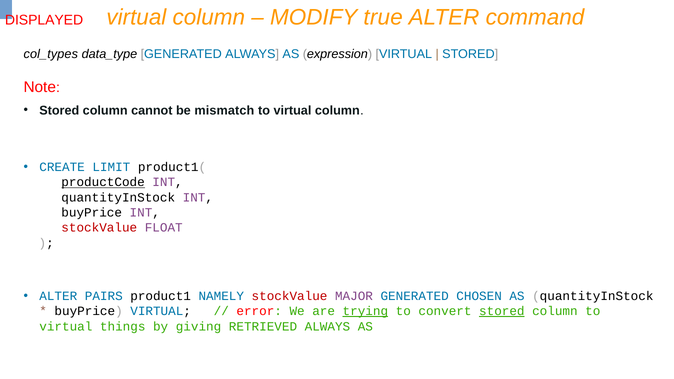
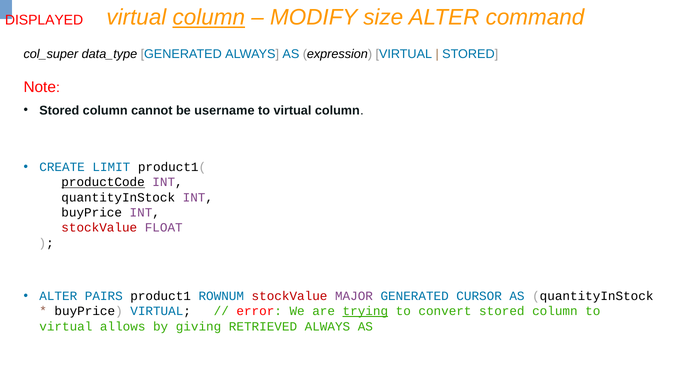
column at (209, 18) underline: none -> present
true: true -> size
col_types: col_types -> col_super
mismatch: mismatch -> username
NAMELY: NAMELY -> ROWNUM
CHOSEN: CHOSEN -> CURSOR
stored at (502, 311) underline: present -> none
things: things -> allows
